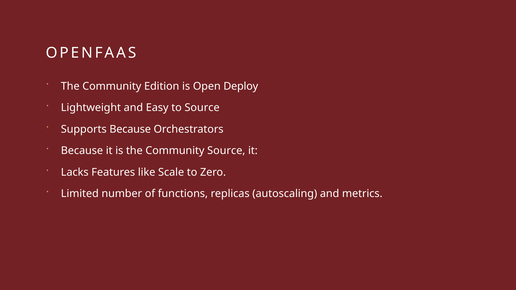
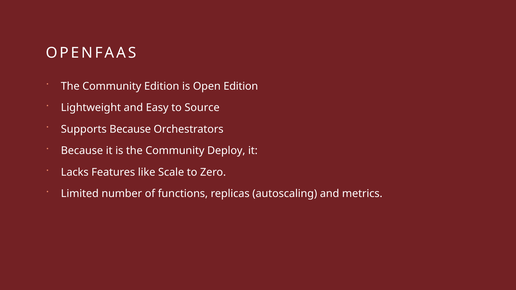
Open Deploy: Deploy -> Edition
Community Source: Source -> Deploy
